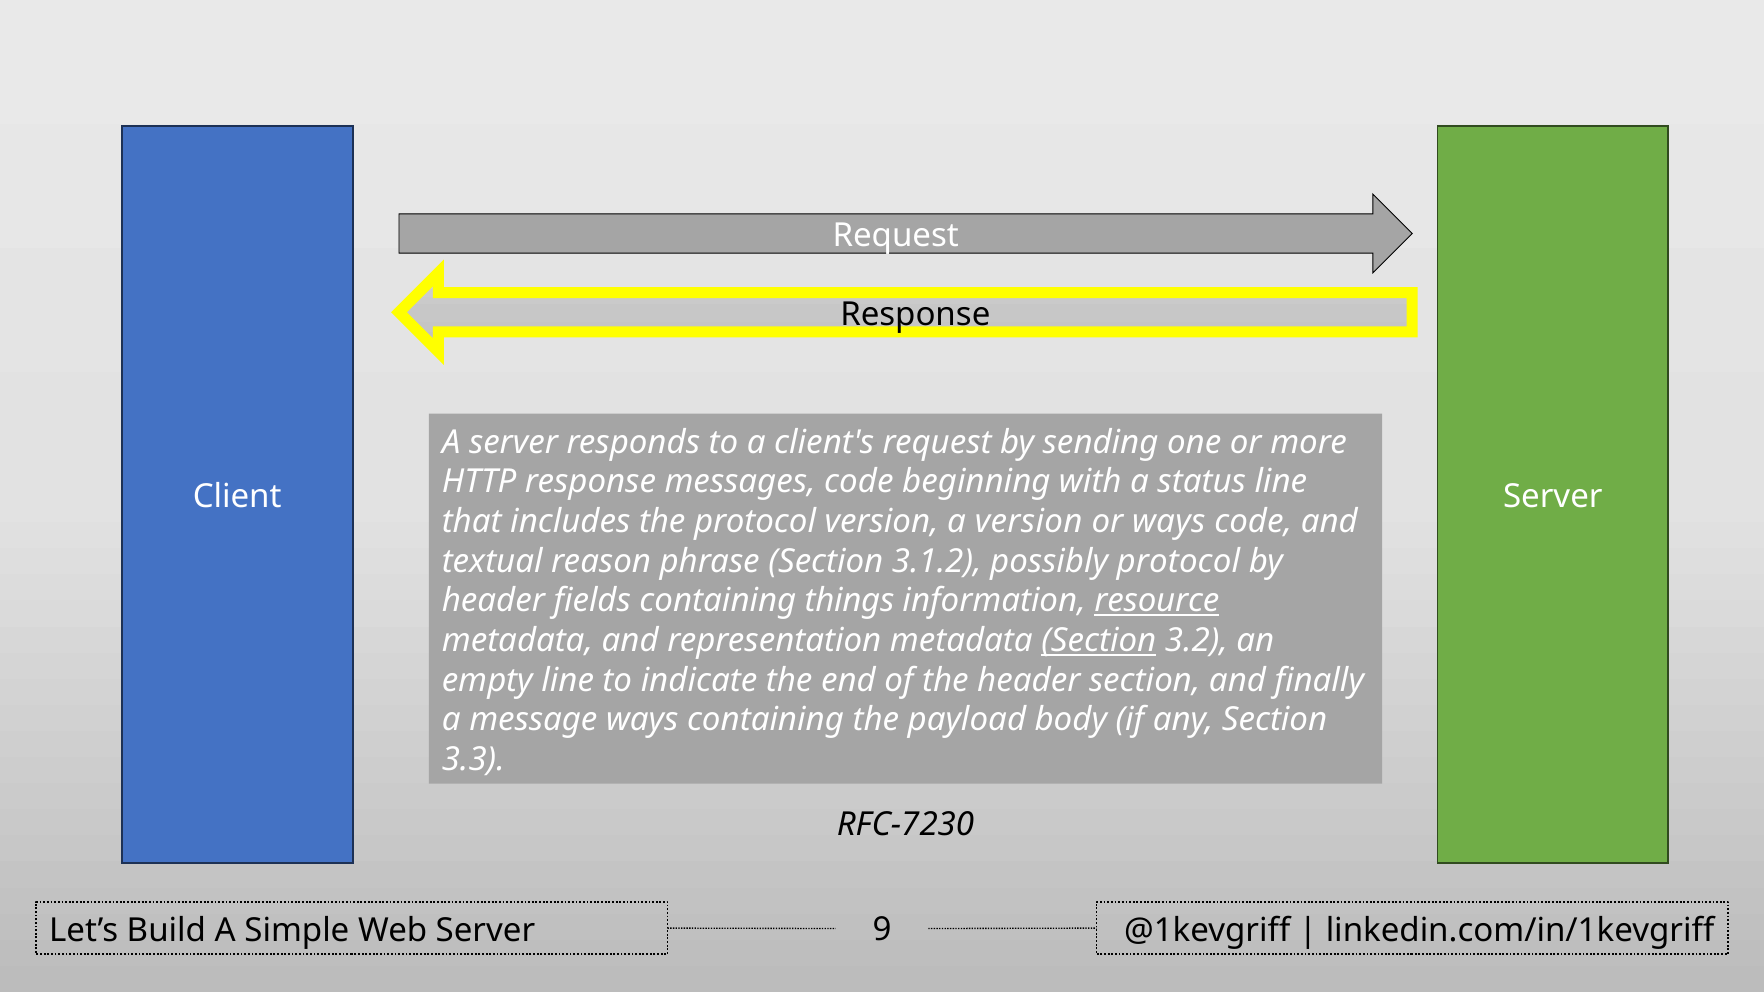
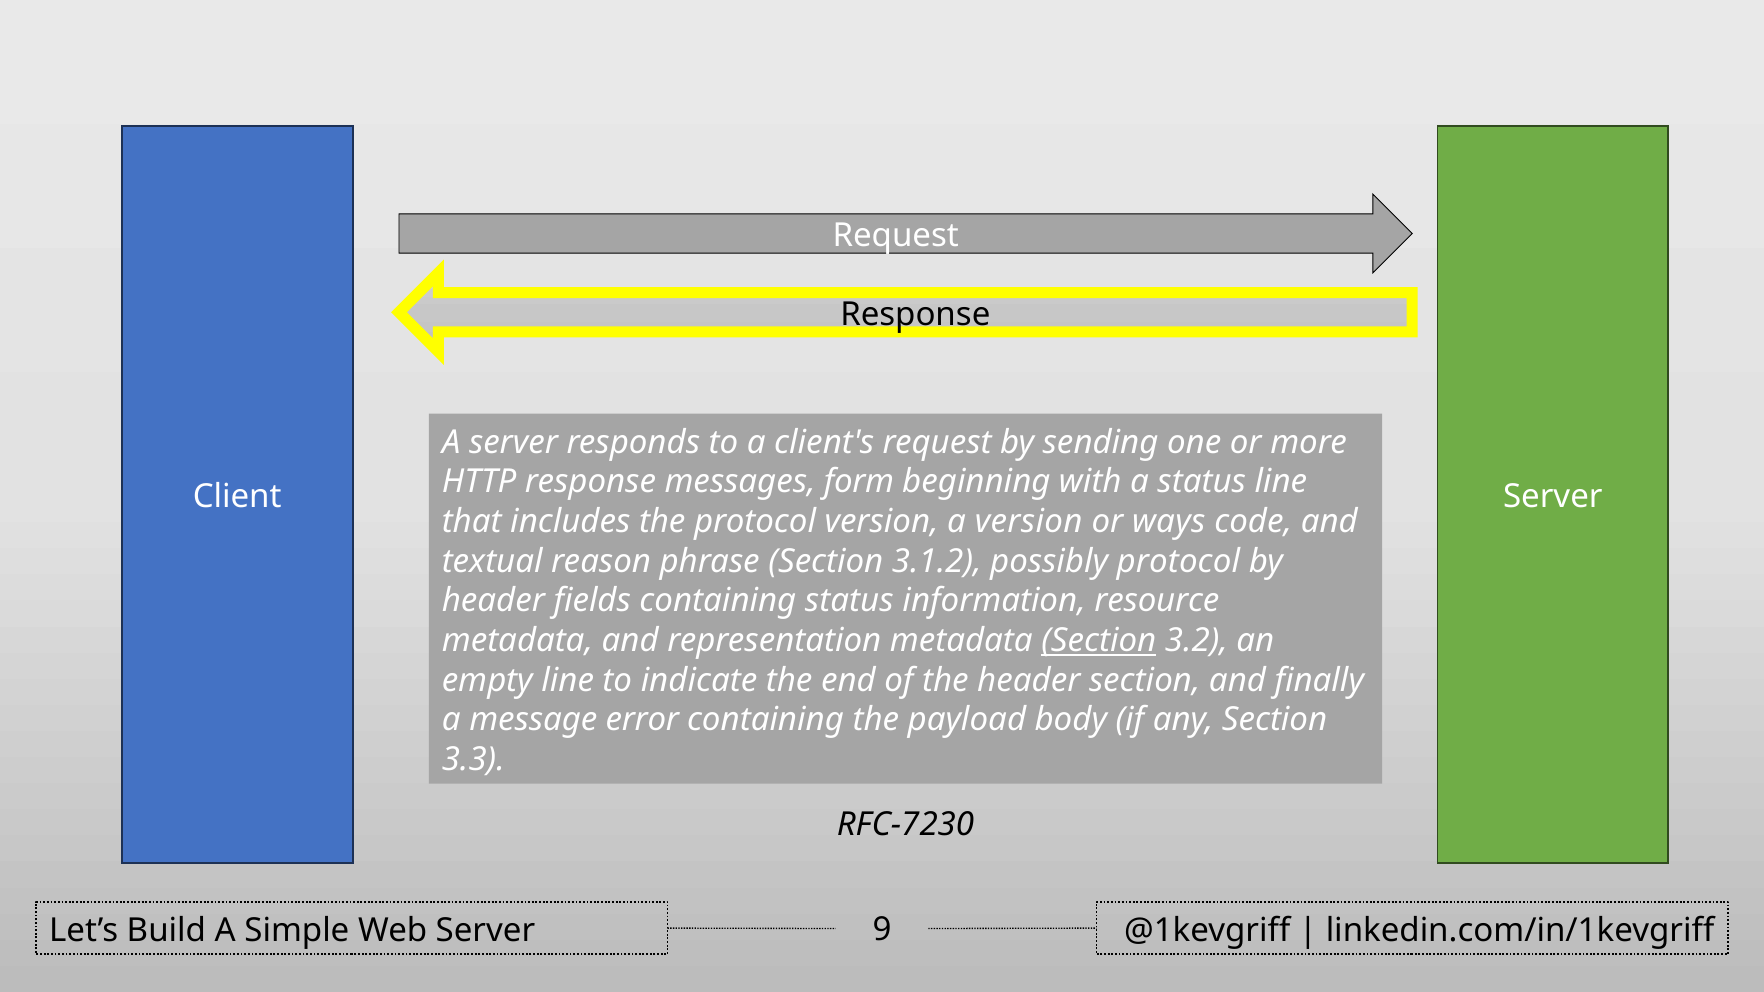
messages code: code -> form
containing things: things -> status
resource underline: present -> none
message ways: ways -> error
